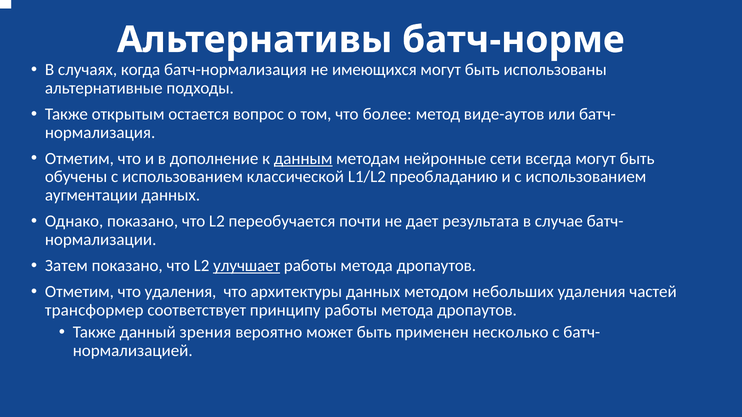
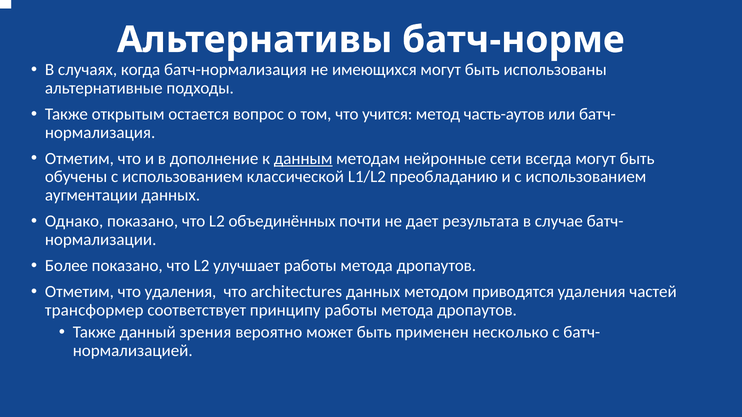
более: более -> учится
виде-аутов: виде-аутов -> часть-аутов
переобучается: переобучается -> объединённых
Затем: Затем -> Более
улучшает underline: present -> none
архитектуры: архитектуры -> architectures
небольших: небольших -> приводятся
